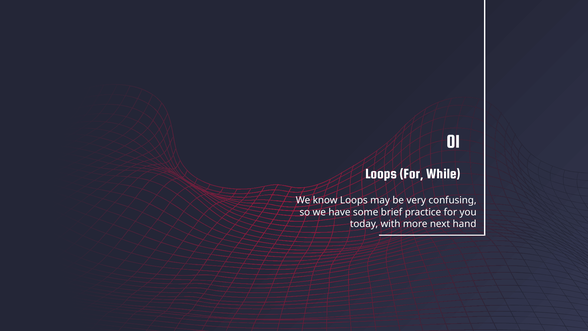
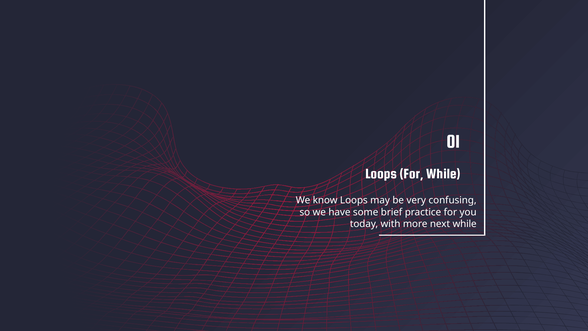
next hand: hand -> while
